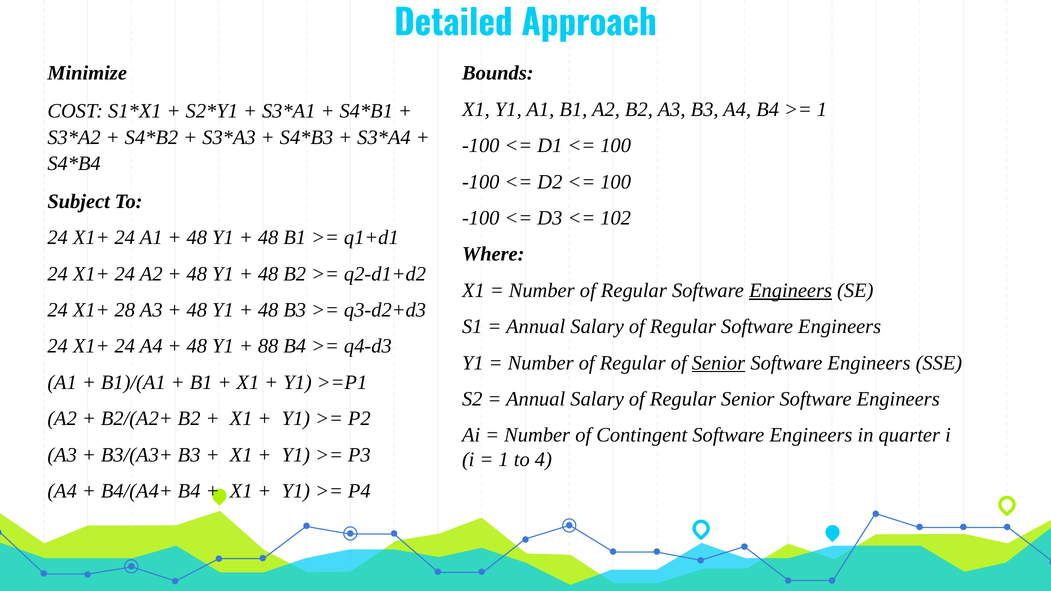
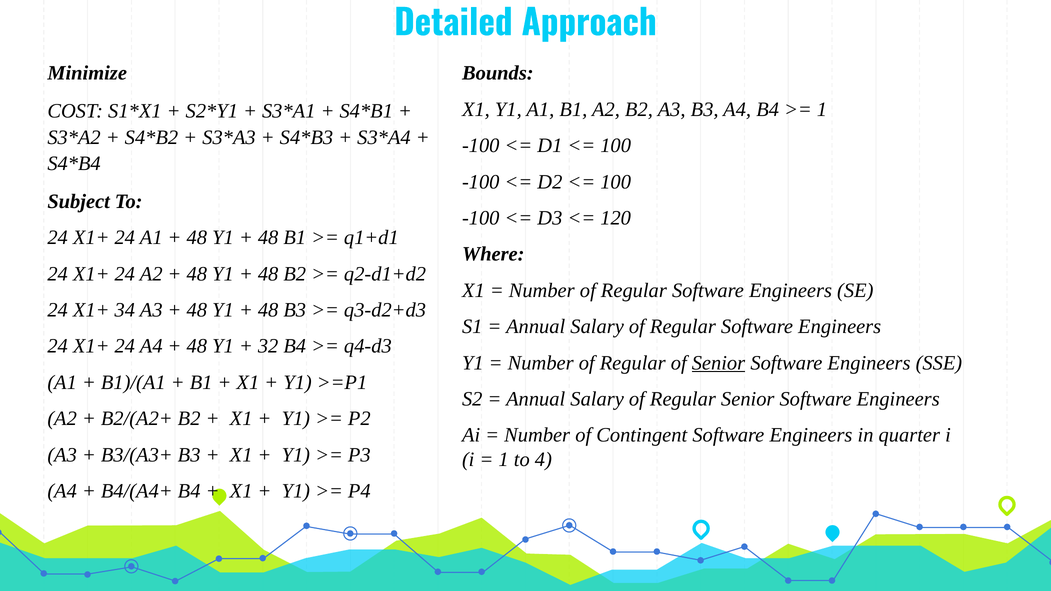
102: 102 -> 120
Engineers at (791, 291) underline: present -> none
28: 28 -> 34
88: 88 -> 32
